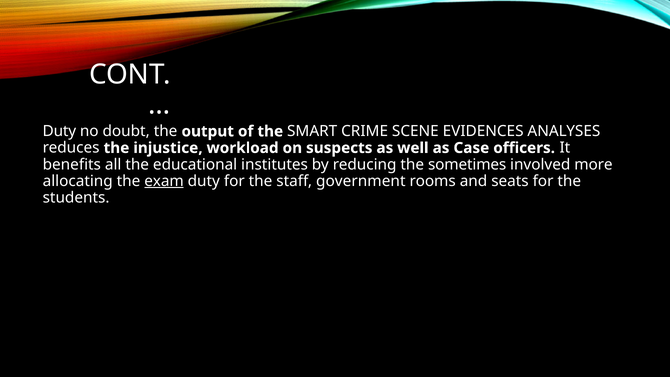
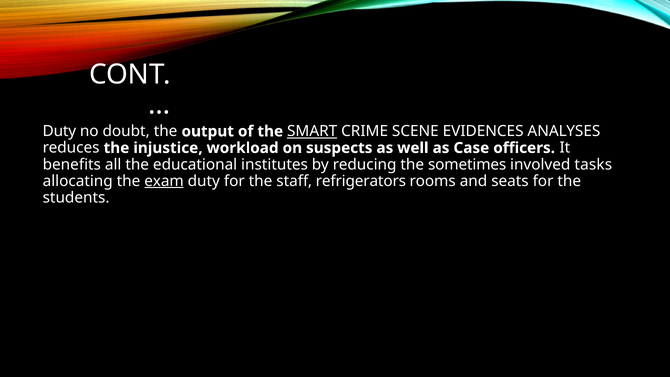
SMART underline: none -> present
more: more -> tasks
government: government -> refrigerators
